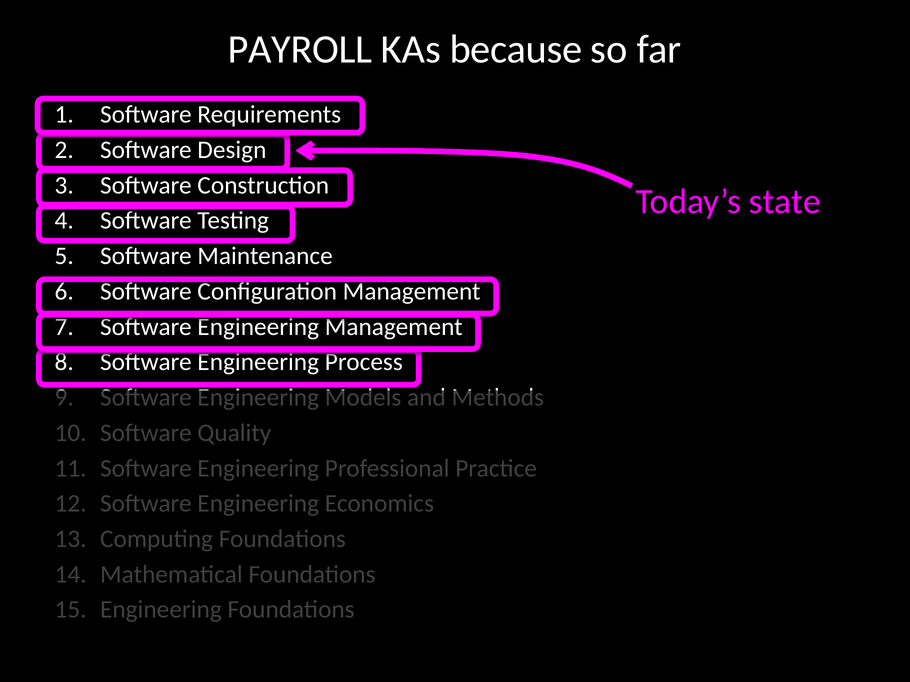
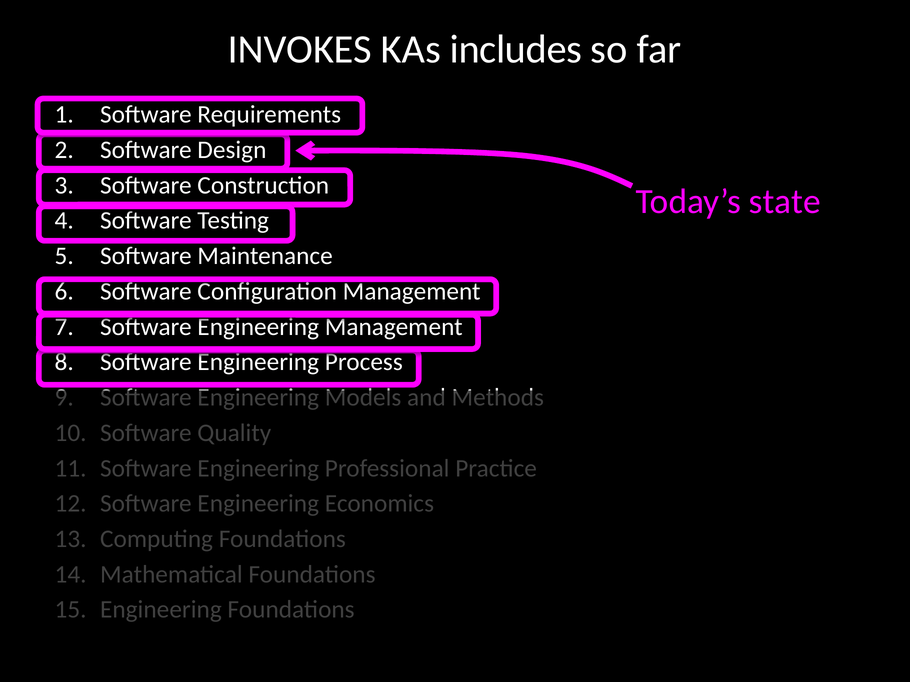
PAYROLL: PAYROLL -> INVOKES
because: because -> includes
